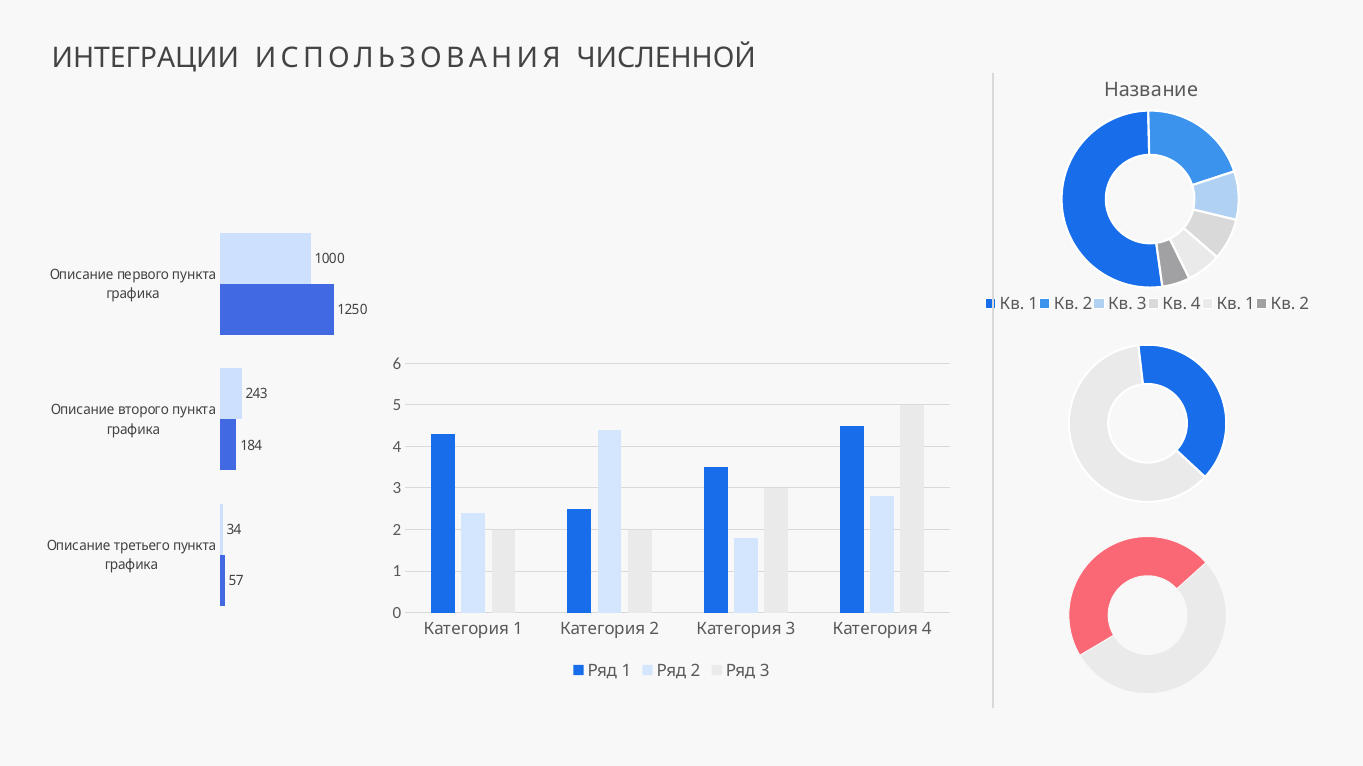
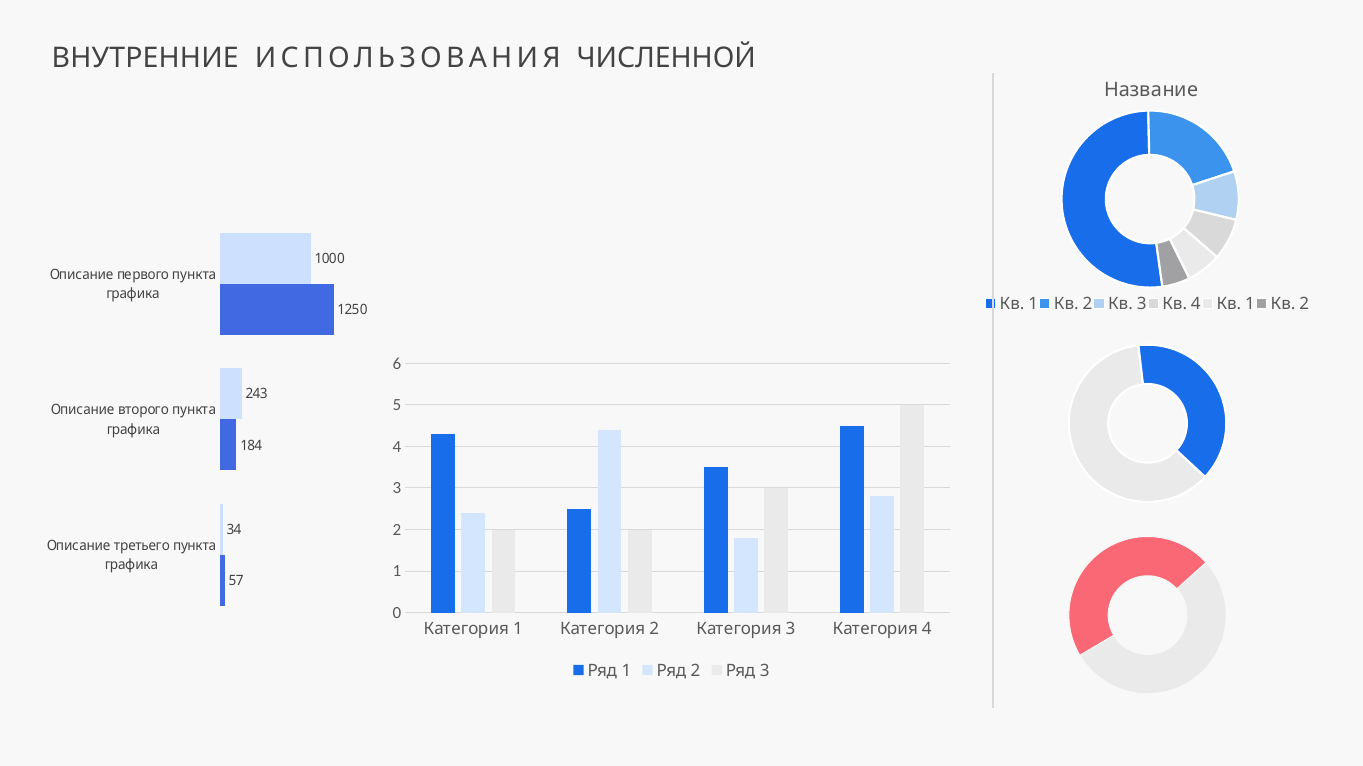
ИНТЕГРАЦИИ: ИНТЕГРАЦИИ -> ВНУТРЕННИЕ
